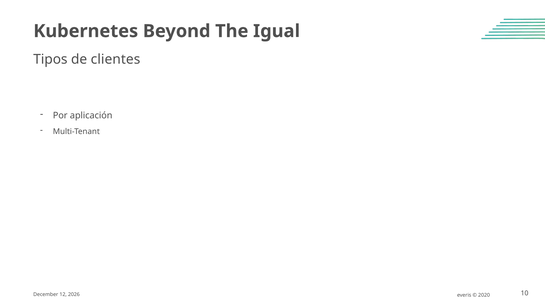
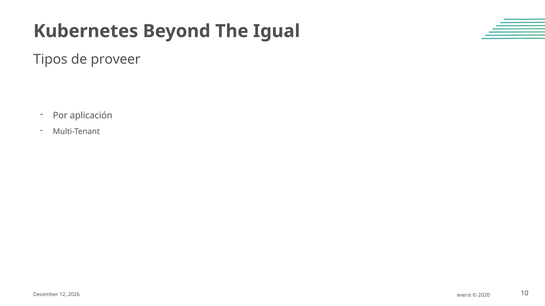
clientes: clientes -> proveer
